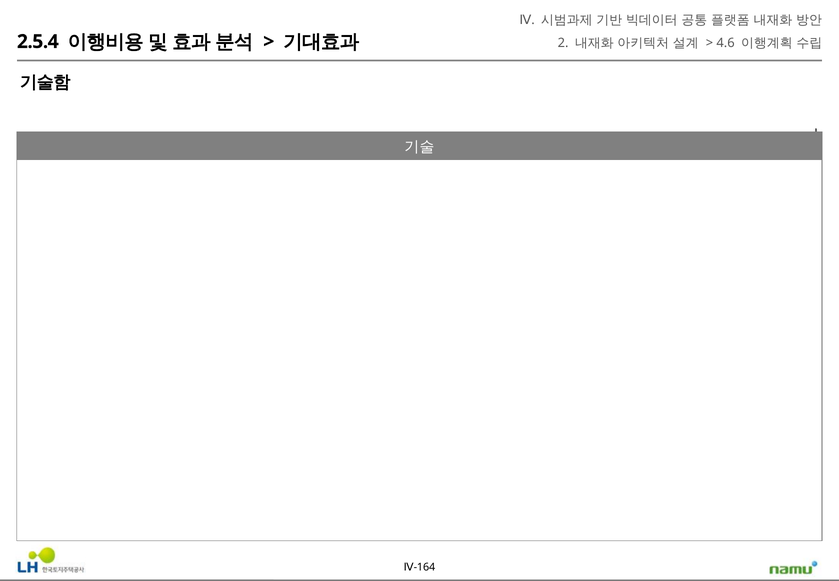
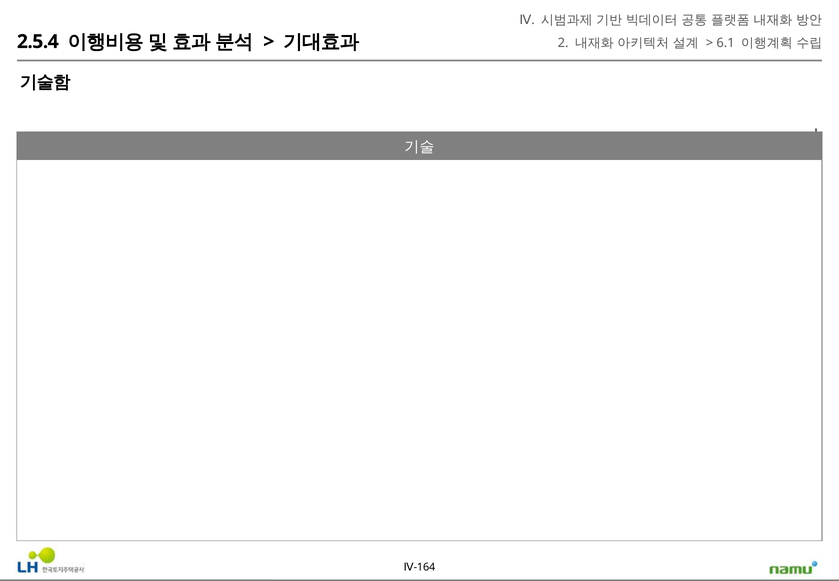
4.6: 4.6 -> 6.1
